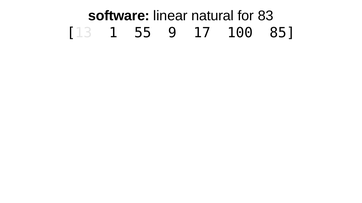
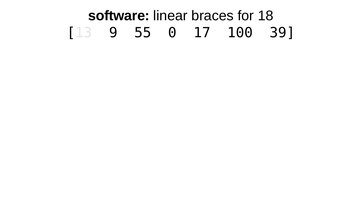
natural: natural -> braces
83: 83 -> 18
1: 1 -> 9
9: 9 -> 0
85: 85 -> 39
